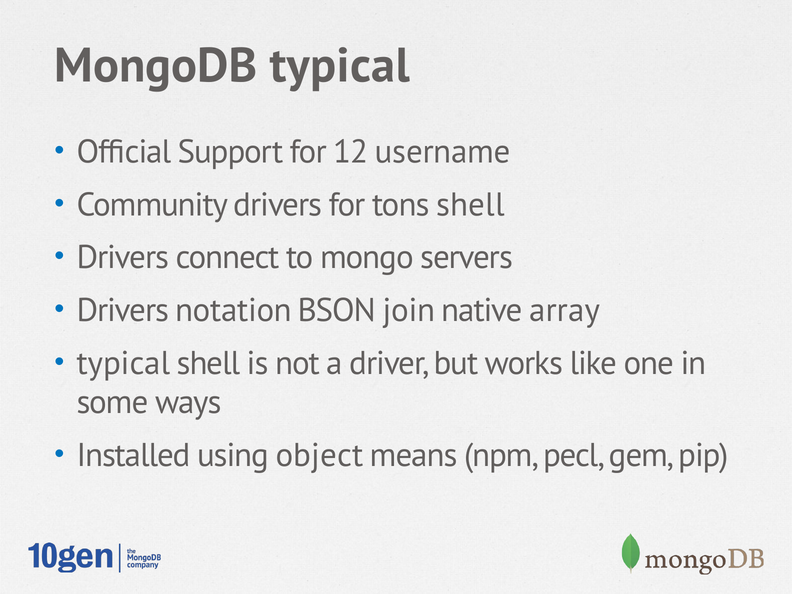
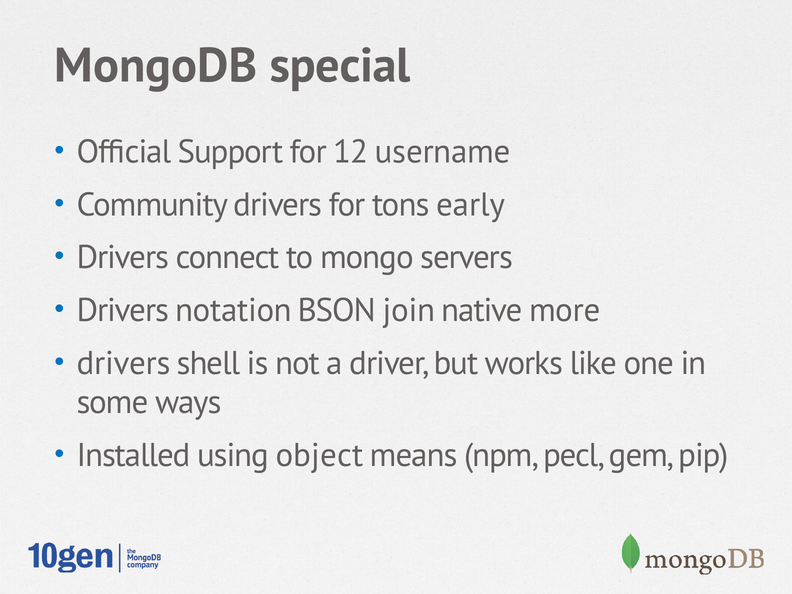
MongoDB typical: typical -> special
tons shell: shell -> early
array: array -> more
typical at (123, 363): typical -> drivers
